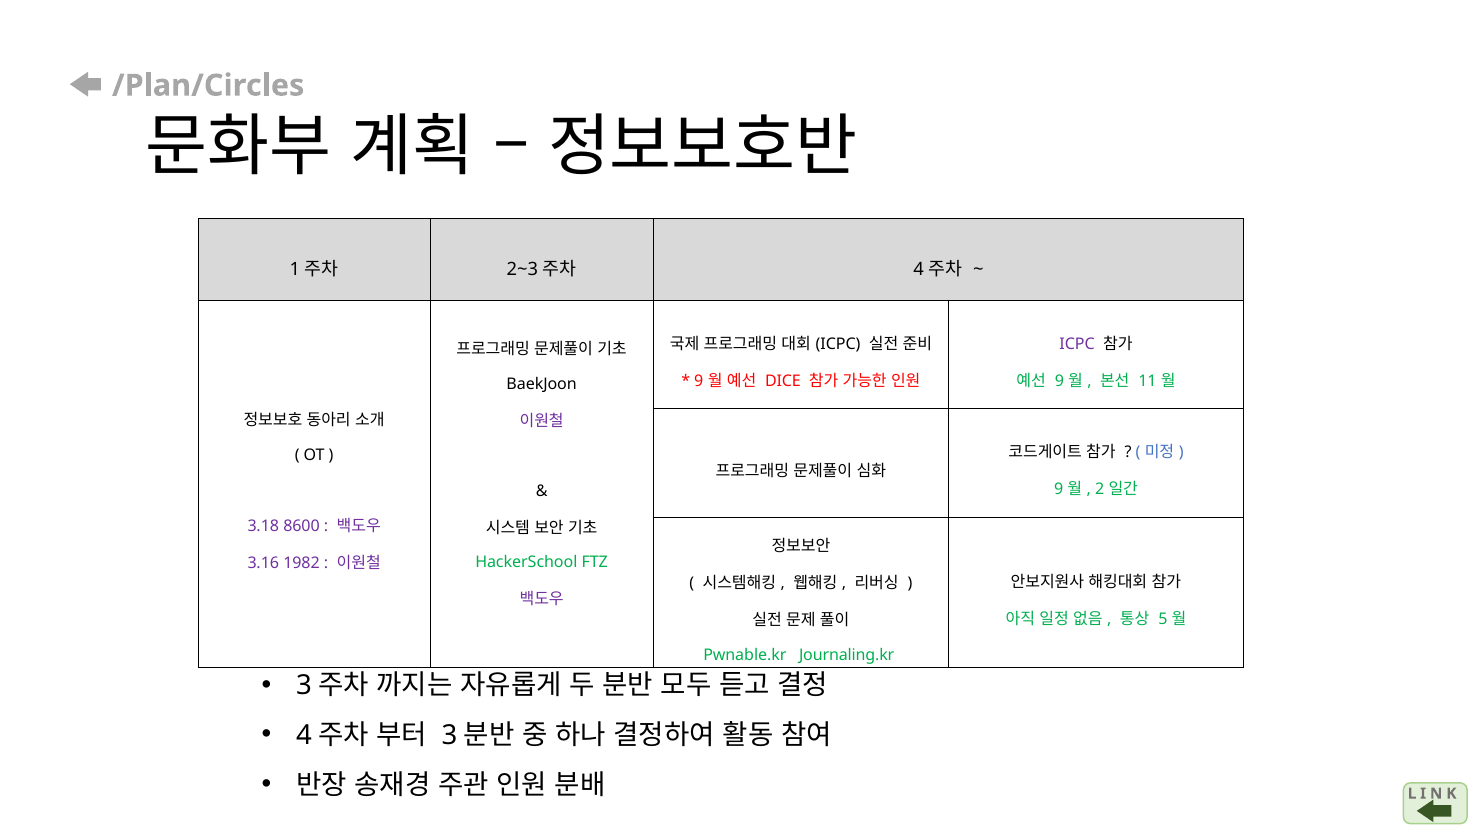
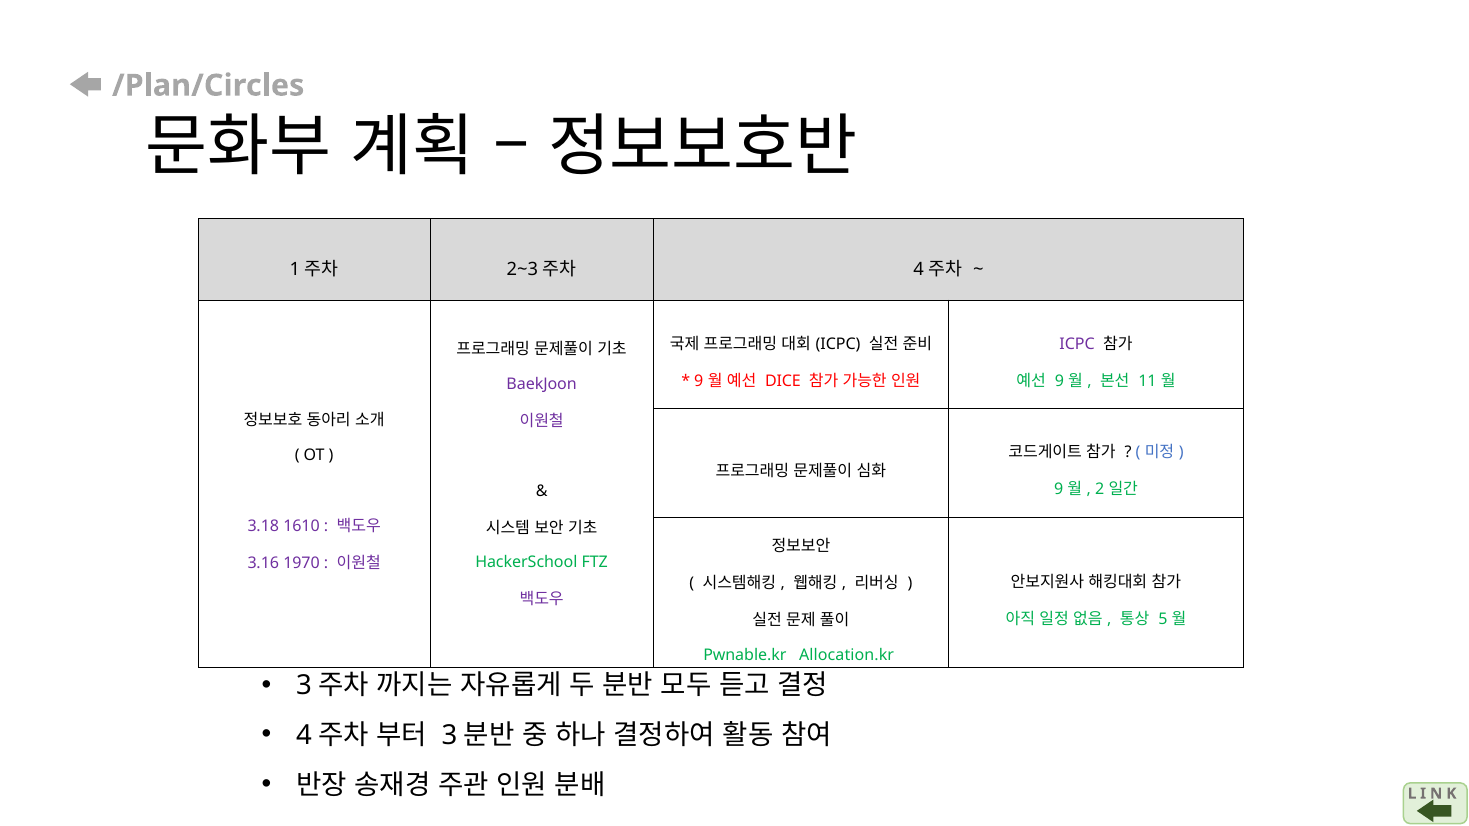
BaekJoon colour: black -> purple
8600: 8600 -> 1610
1982: 1982 -> 1970
Journaling.kr: Journaling.kr -> Allocation.kr
